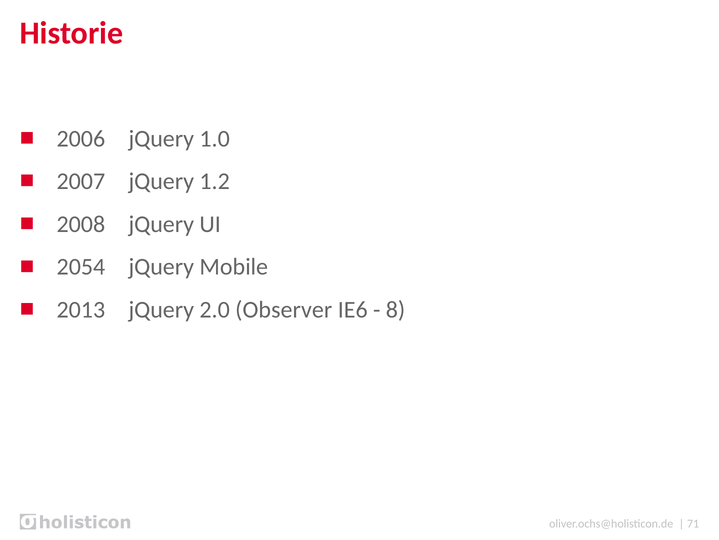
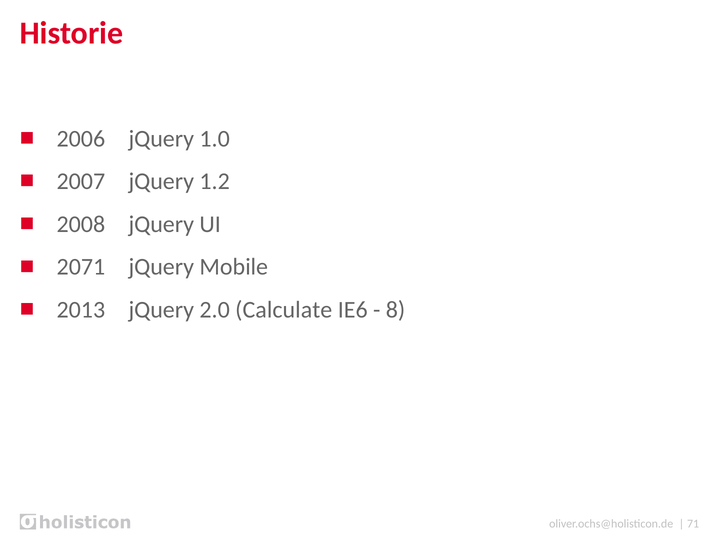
2054: 2054 -> 2071
Observer: Observer -> Calculate
